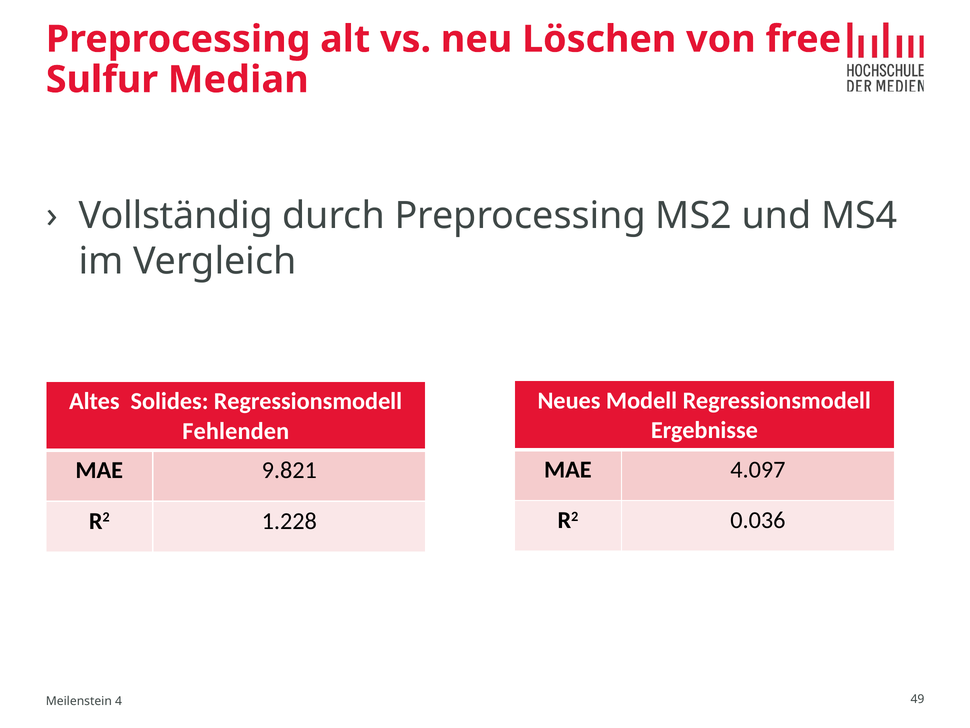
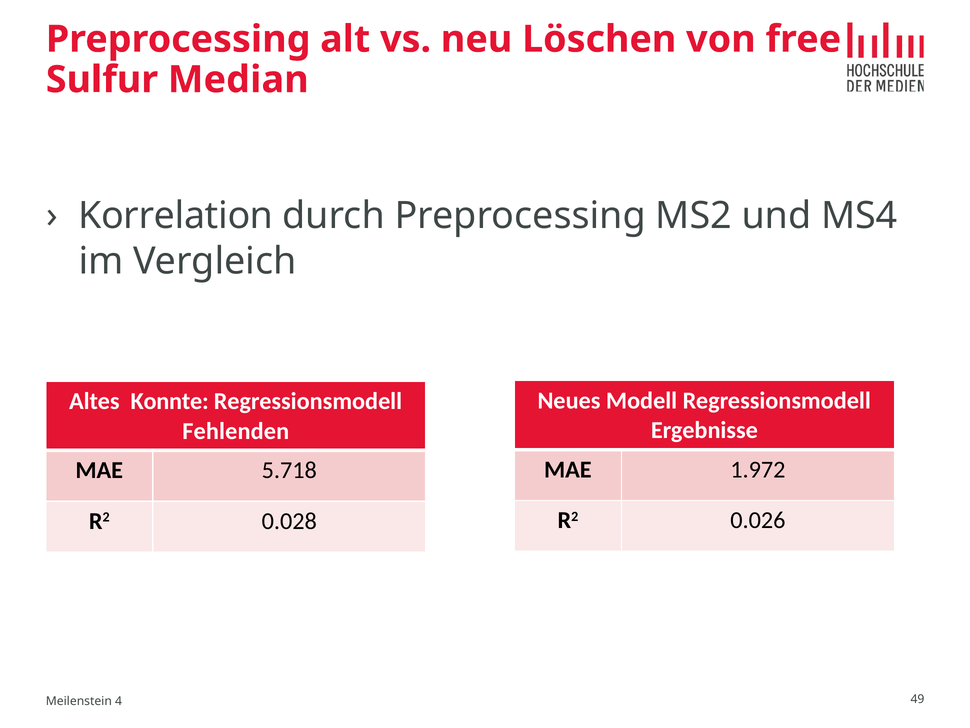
Vollständig: Vollständig -> Korrelation
Solides: Solides -> Konnte
4.097: 4.097 -> 1.972
9.821: 9.821 -> 5.718
0.036: 0.036 -> 0.026
1.228: 1.228 -> 0.028
